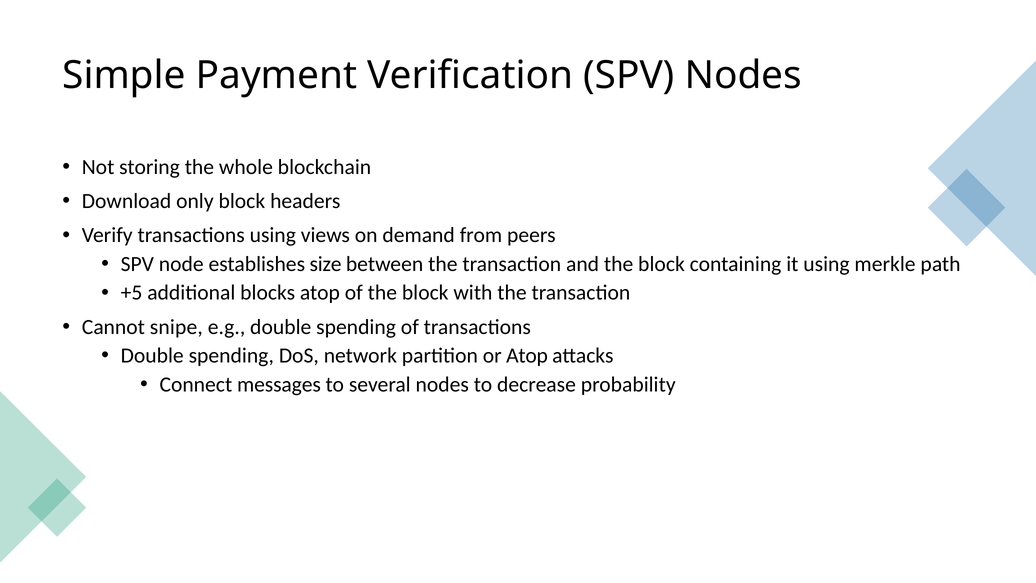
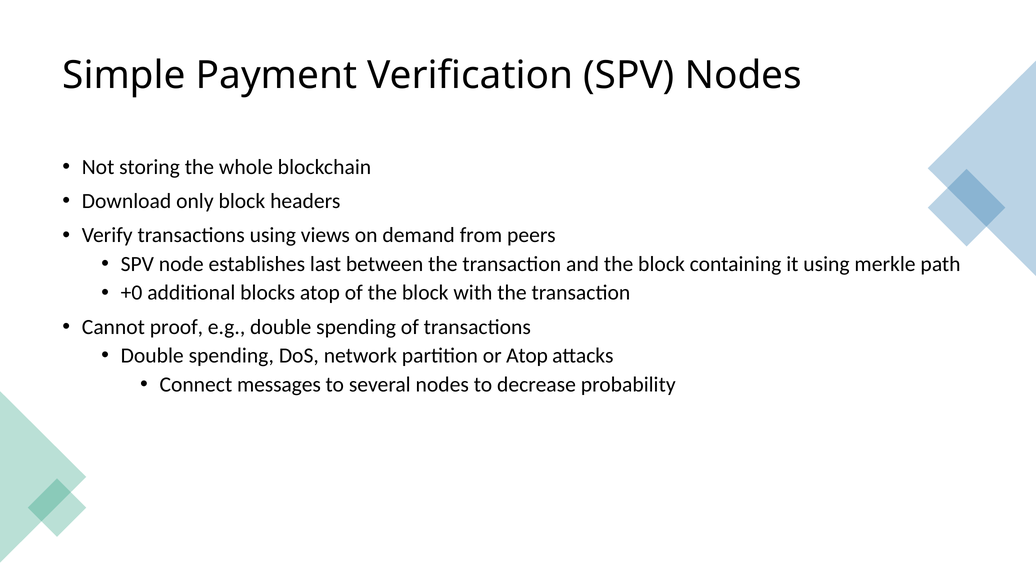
size: size -> last
+5: +5 -> +0
snipe: snipe -> proof
